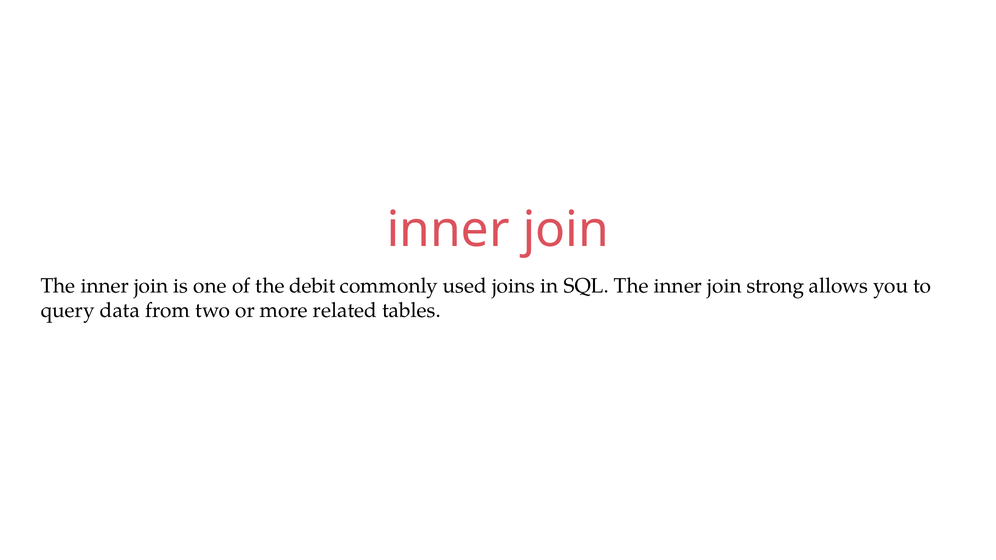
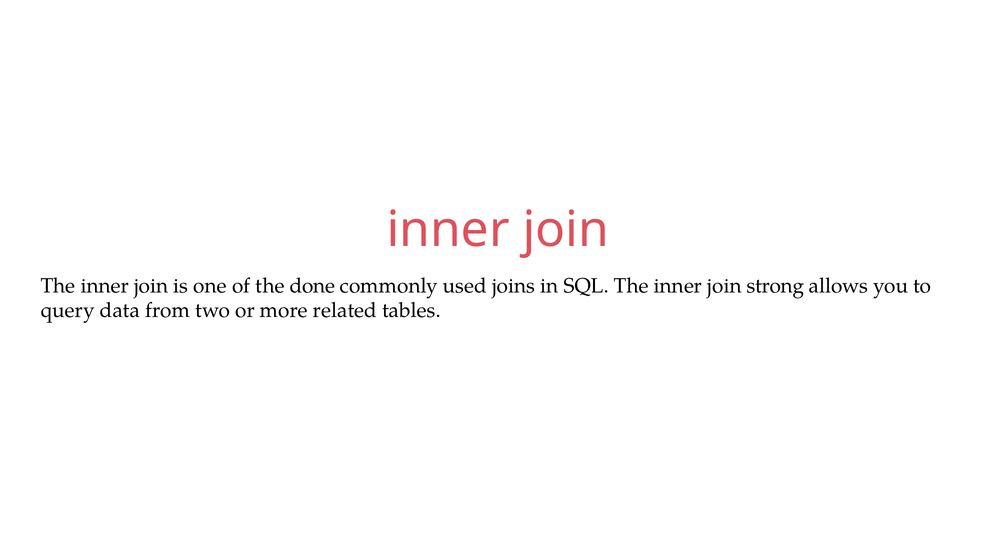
debit: debit -> done
